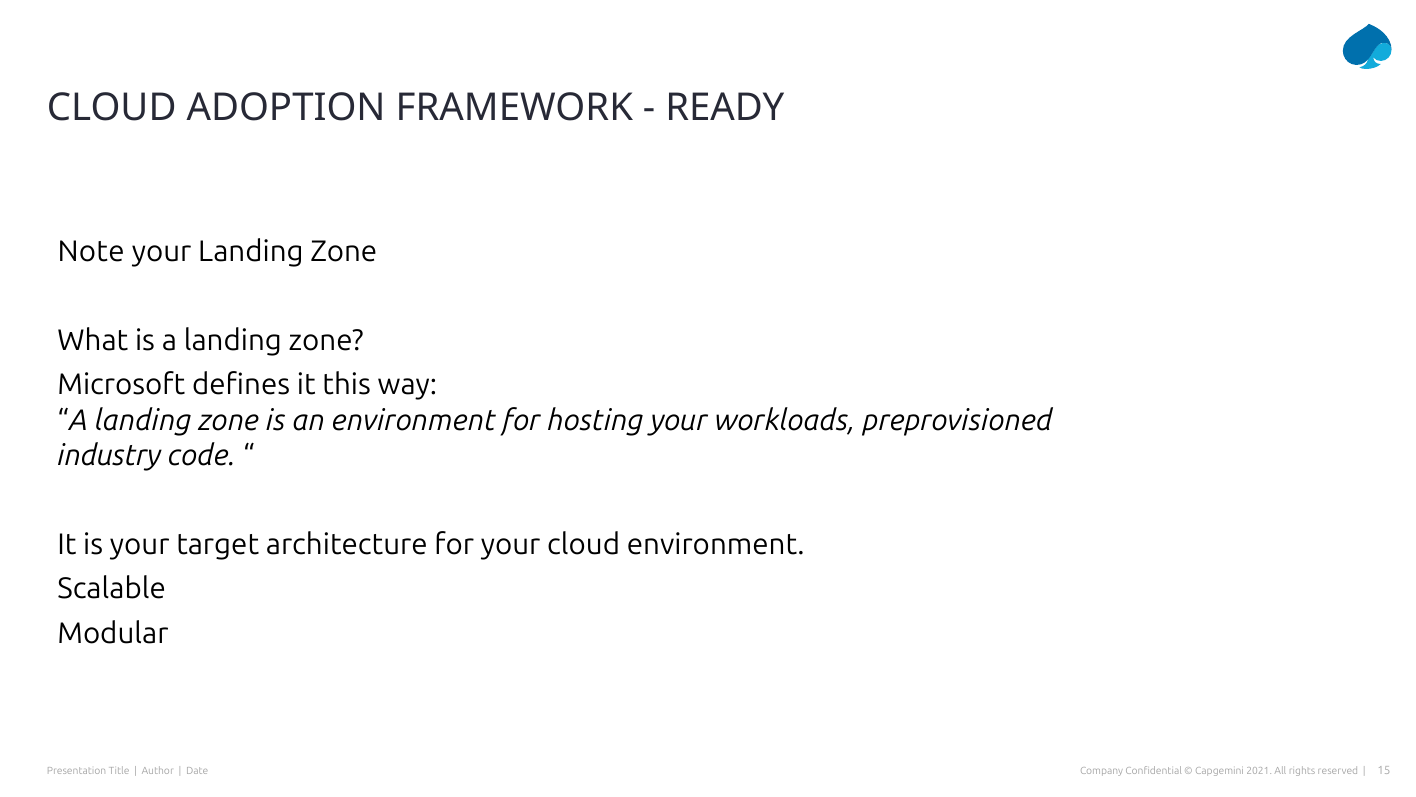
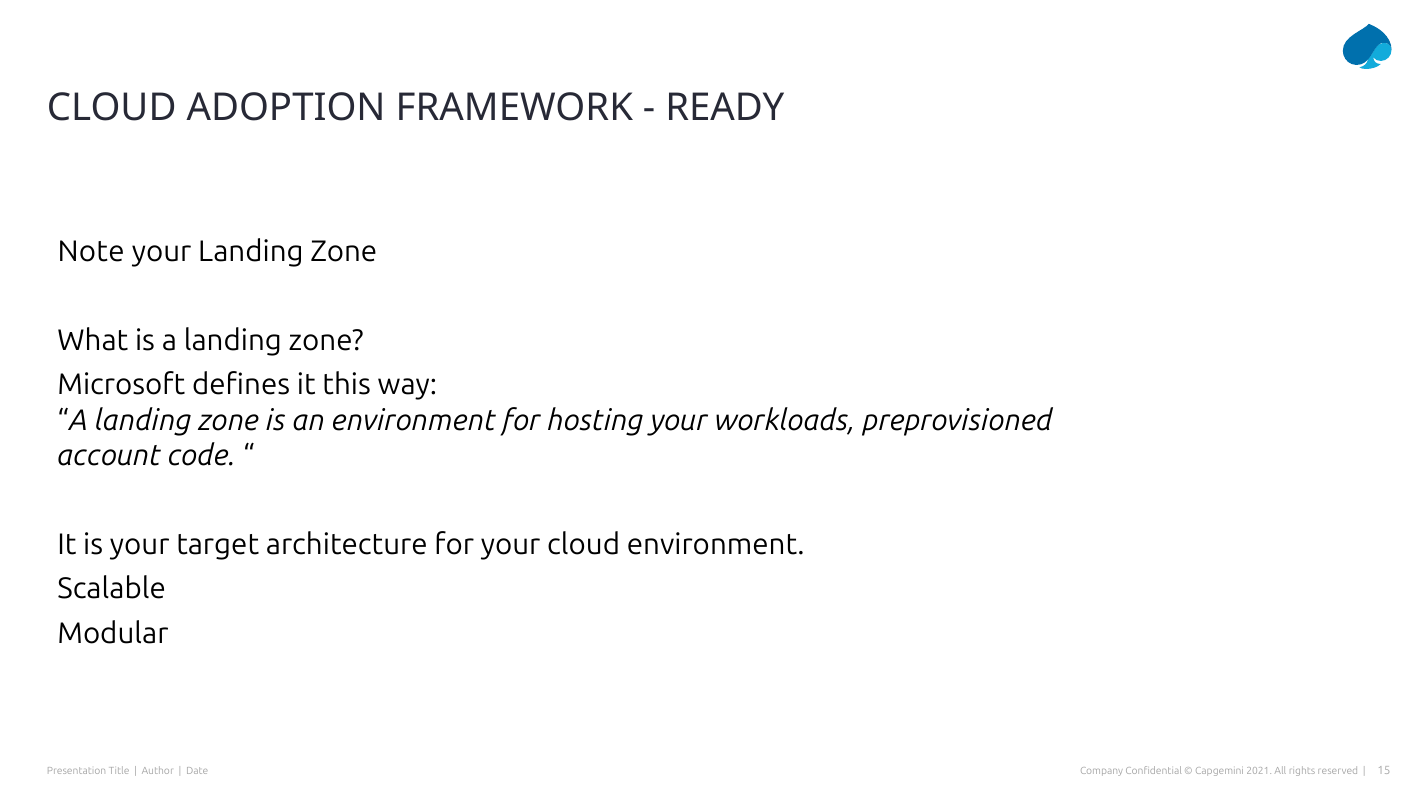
industry: industry -> account
